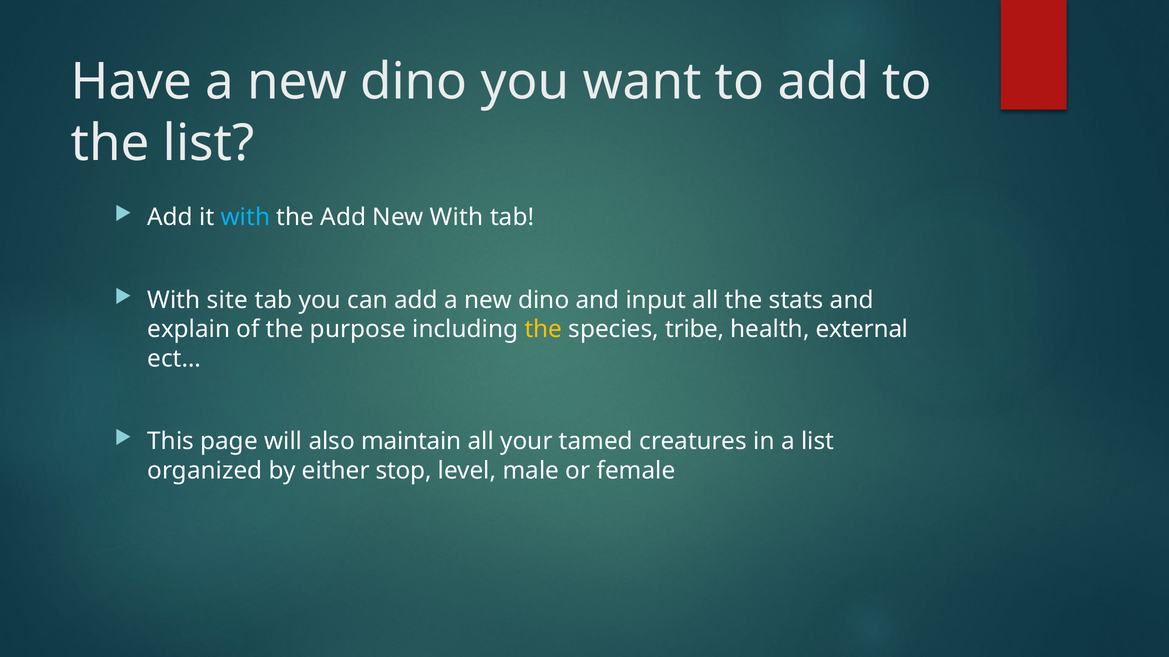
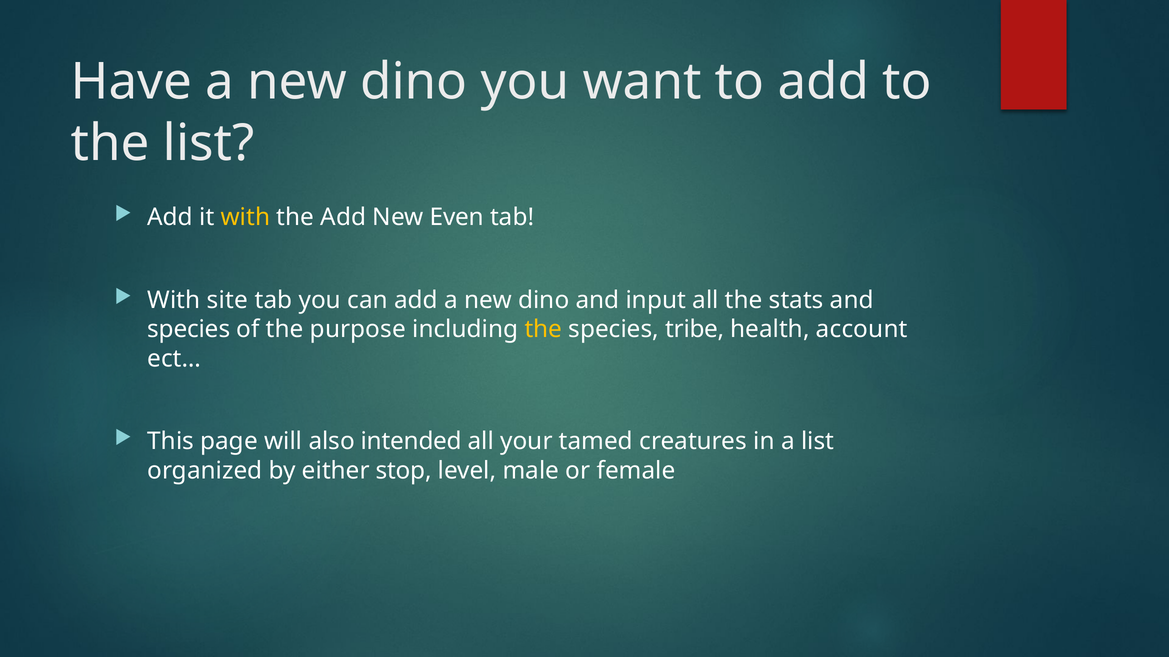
with at (245, 218) colour: light blue -> yellow
New With: With -> Even
explain at (189, 330): explain -> species
external: external -> account
maintain: maintain -> intended
